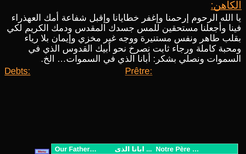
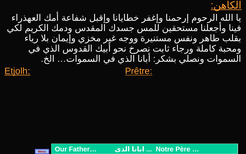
Debts: Debts -> Etjolh
